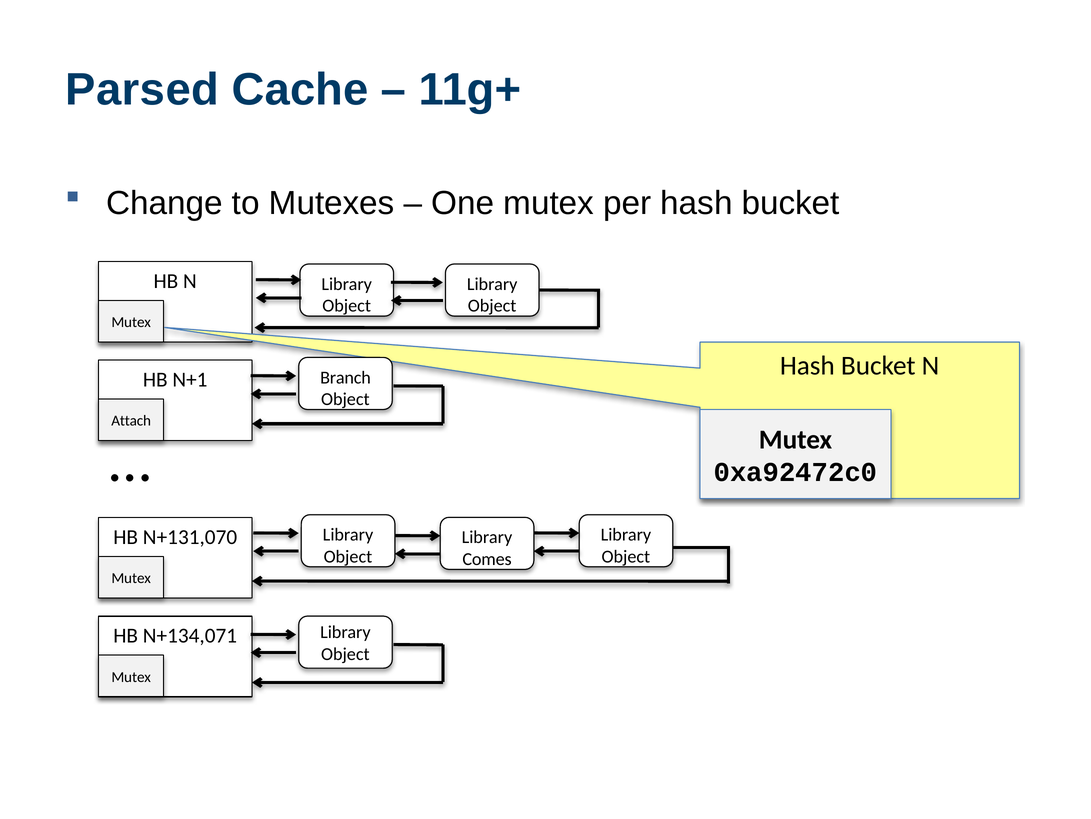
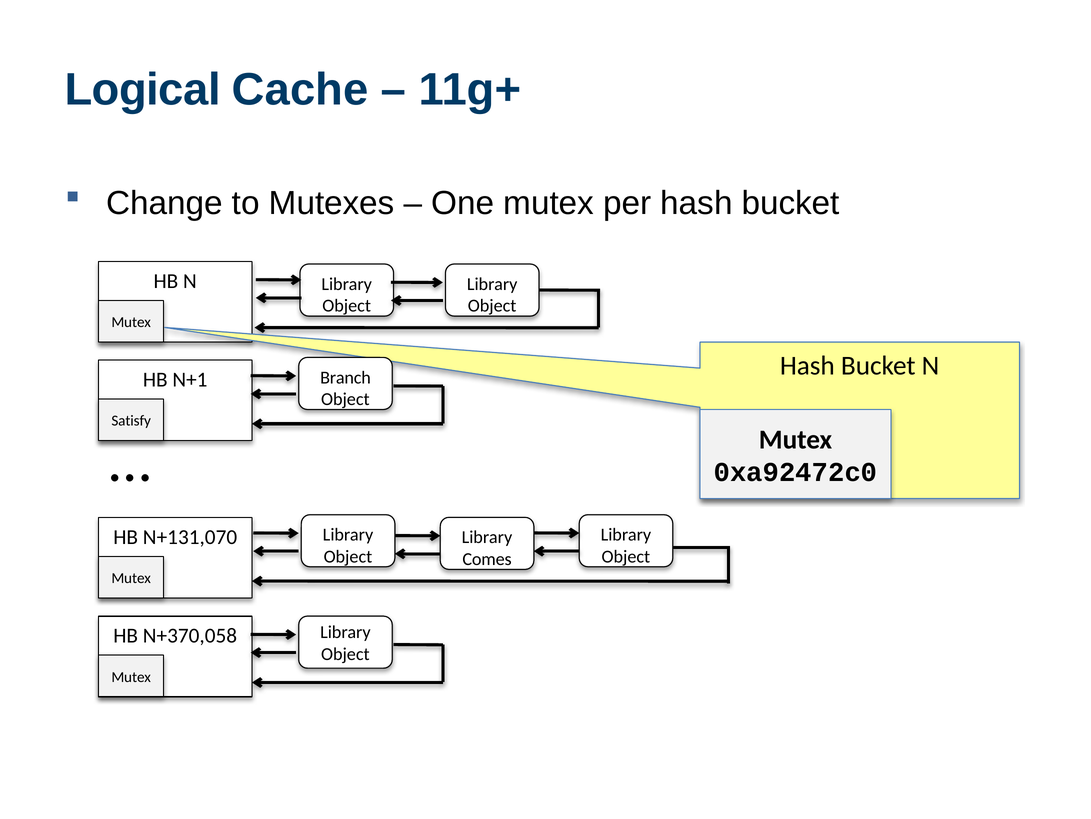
Parsed: Parsed -> Logical
Attach: Attach -> Satisfy
N+134,071: N+134,071 -> N+370,058
